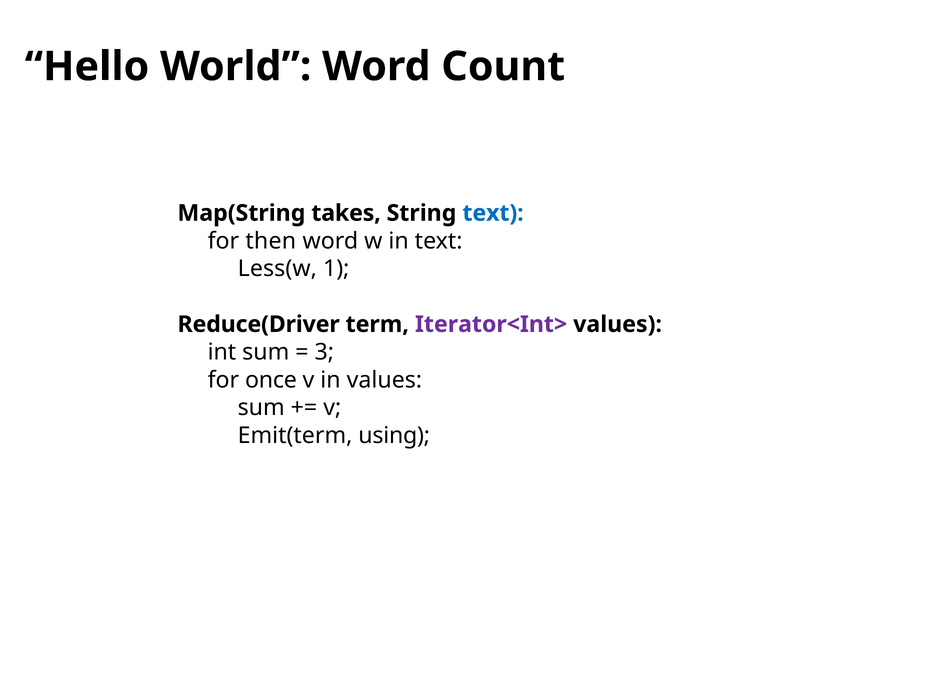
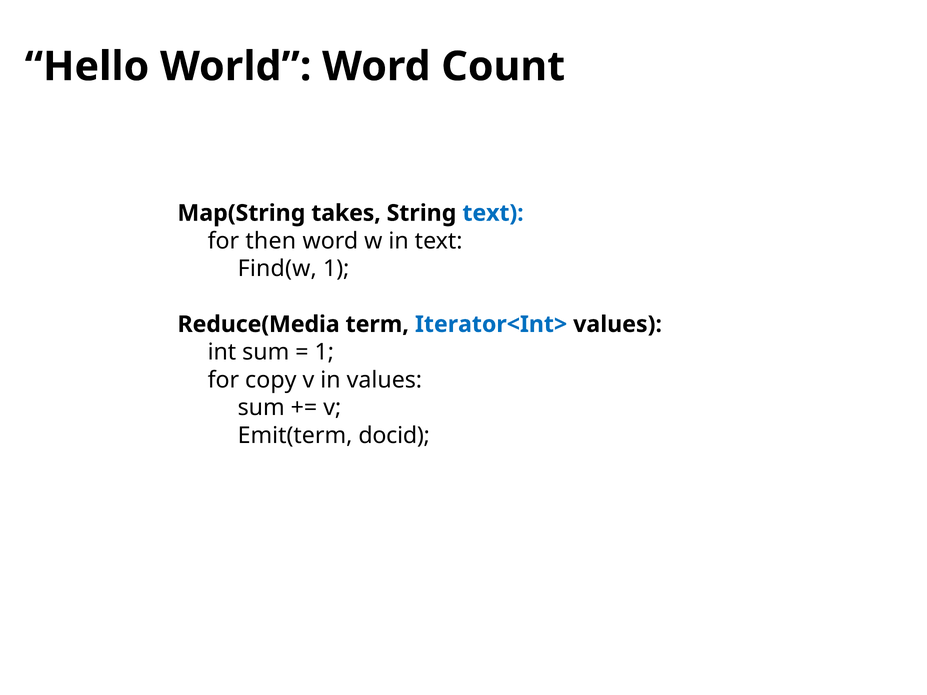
Less(w: Less(w -> Find(w
Reduce(Driver: Reduce(Driver -> Reduce(Media
Iterator<Int> colour: purple -> blue
3 at (324, 352): 3 -> 1
once: once -> copy
using: using -> docid
